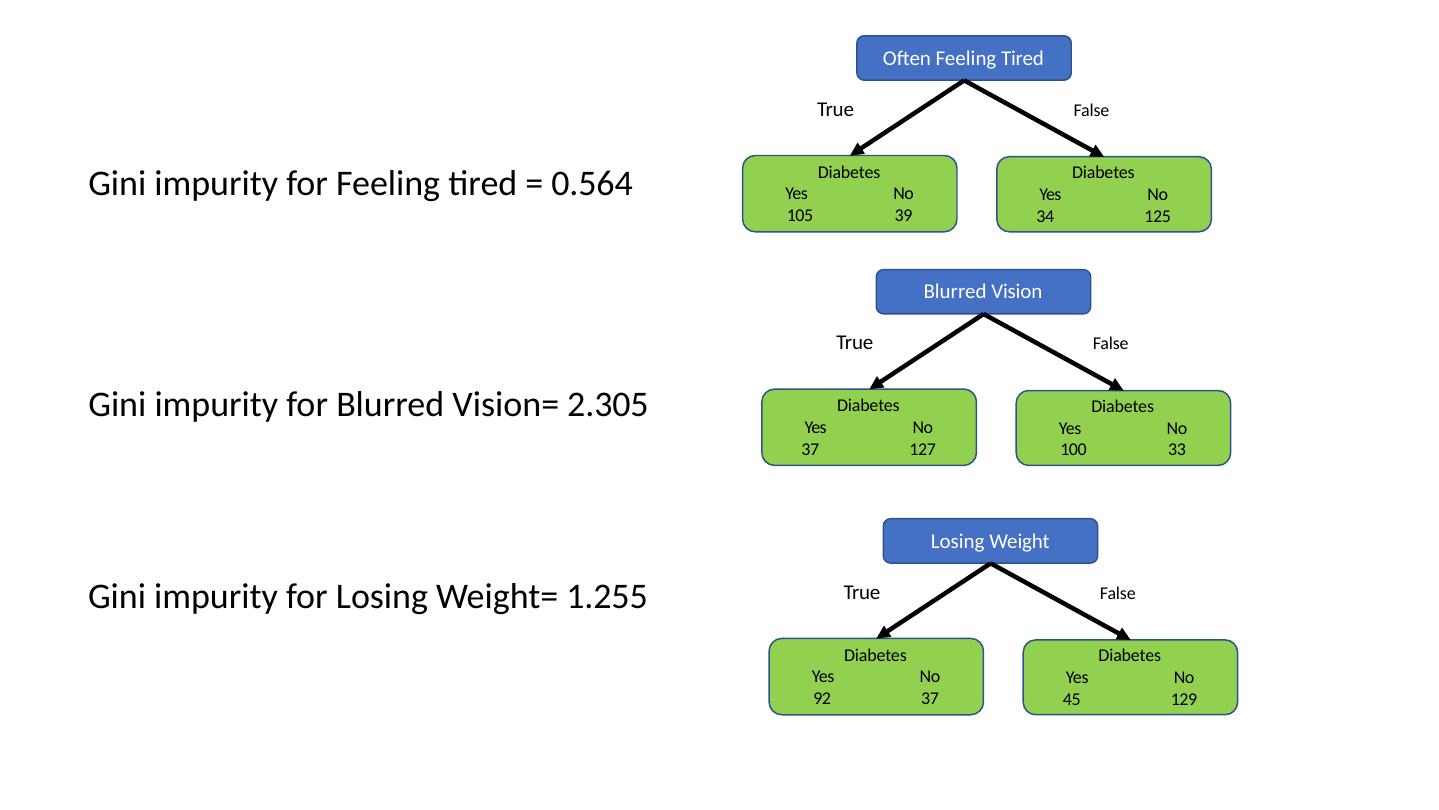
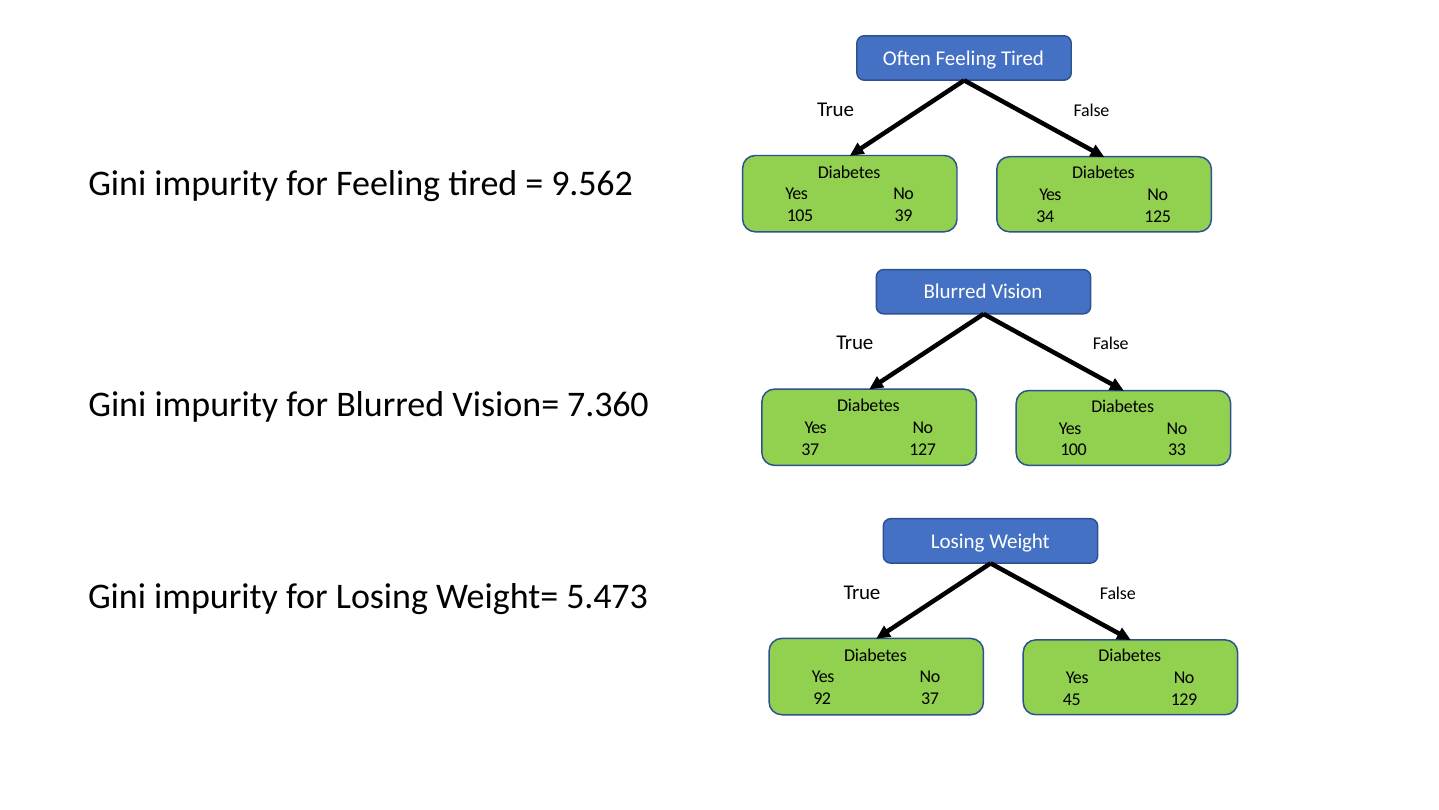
0.564: 0.564 -> 9.562
2.305: 2.305 -> 7.360
1.255: 1.255 -> 5.473
